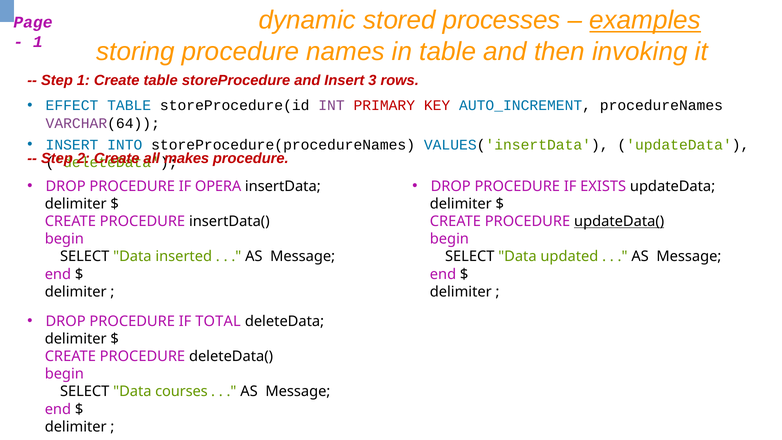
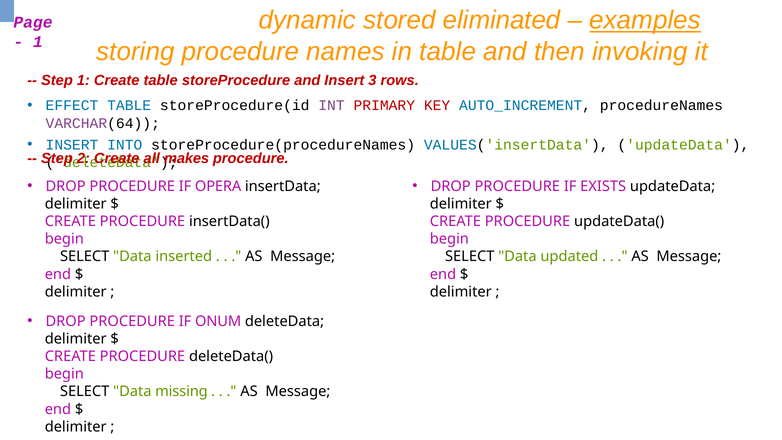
processes: processes -> eliminated
updateData( underline: present -> none
TOTAL: TOTAL -> ONUM
courses: courses -> missing
